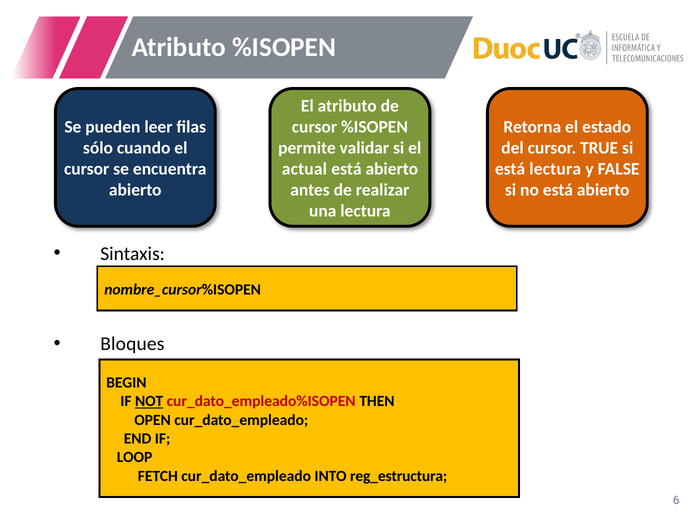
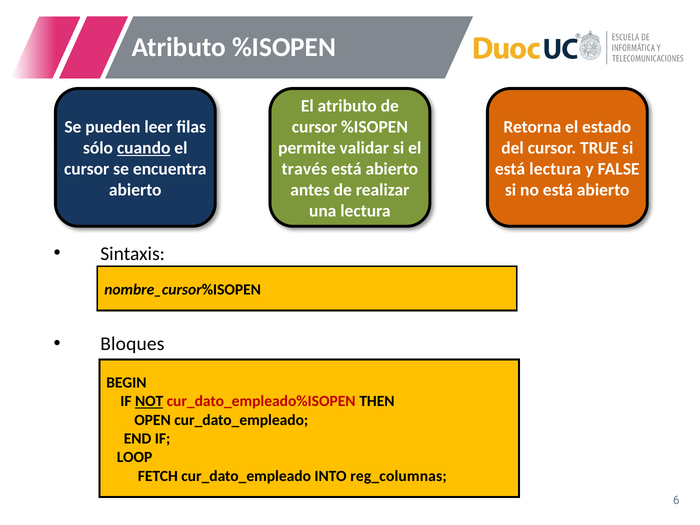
cuando underline: none -> present
actual: actual -> través
reg_estructura: reg_estructura -> reg_columnas
